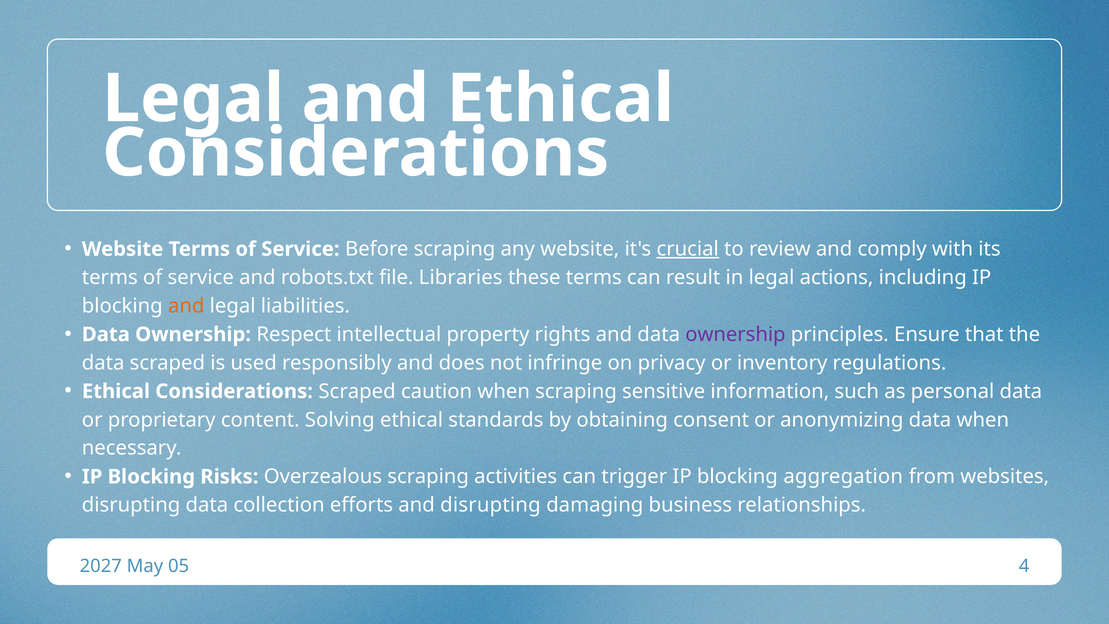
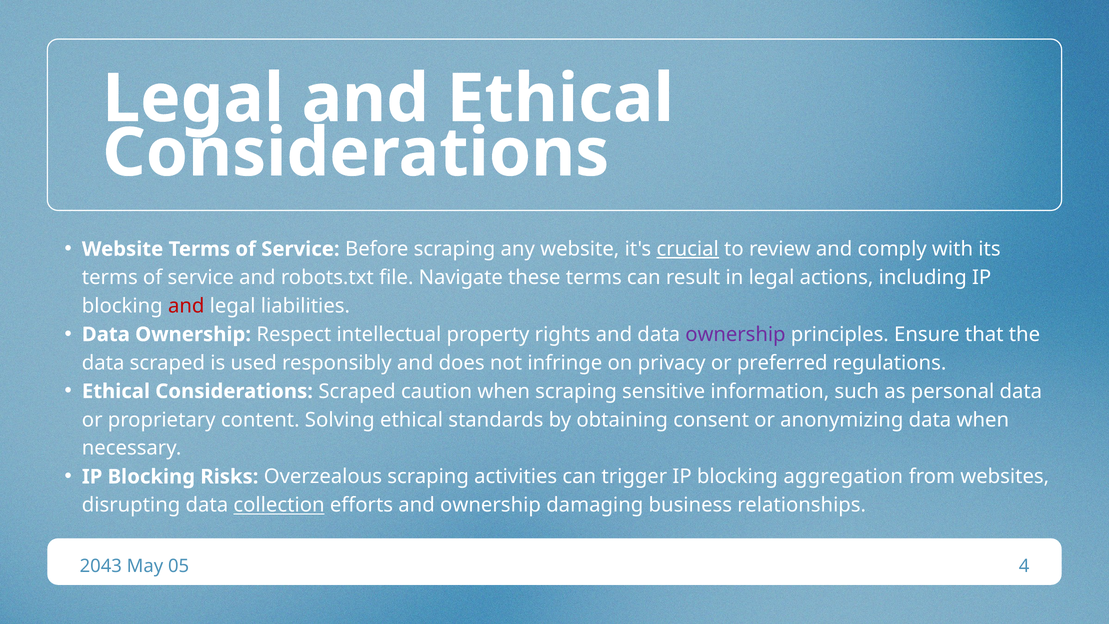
Libraries: Libraries -> Navigate
and at (186, 306) colour: orange -> red
inventory: inventory -> preferred
collection underline: none -> present
and disrupting: disrupting -> ownership
2027: 2027 -> 2043
